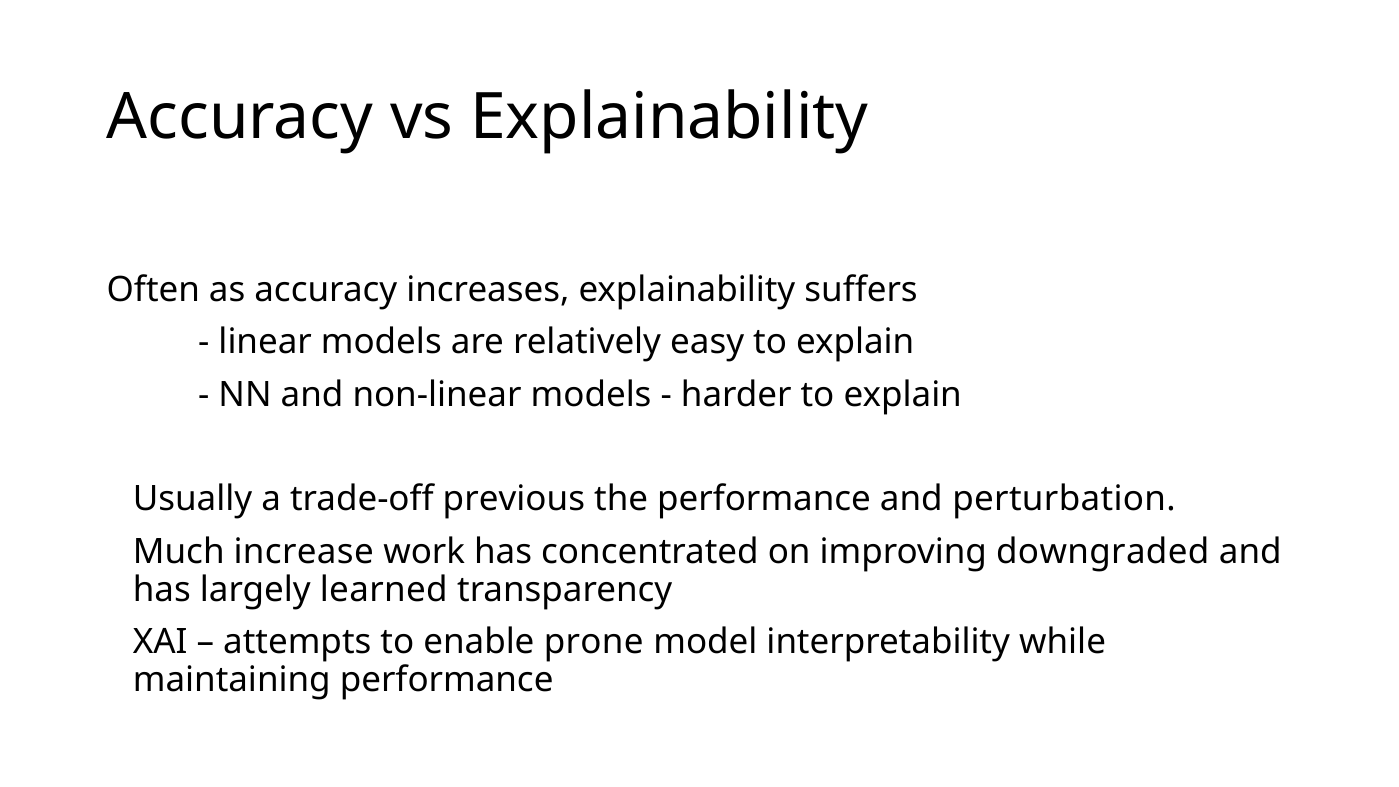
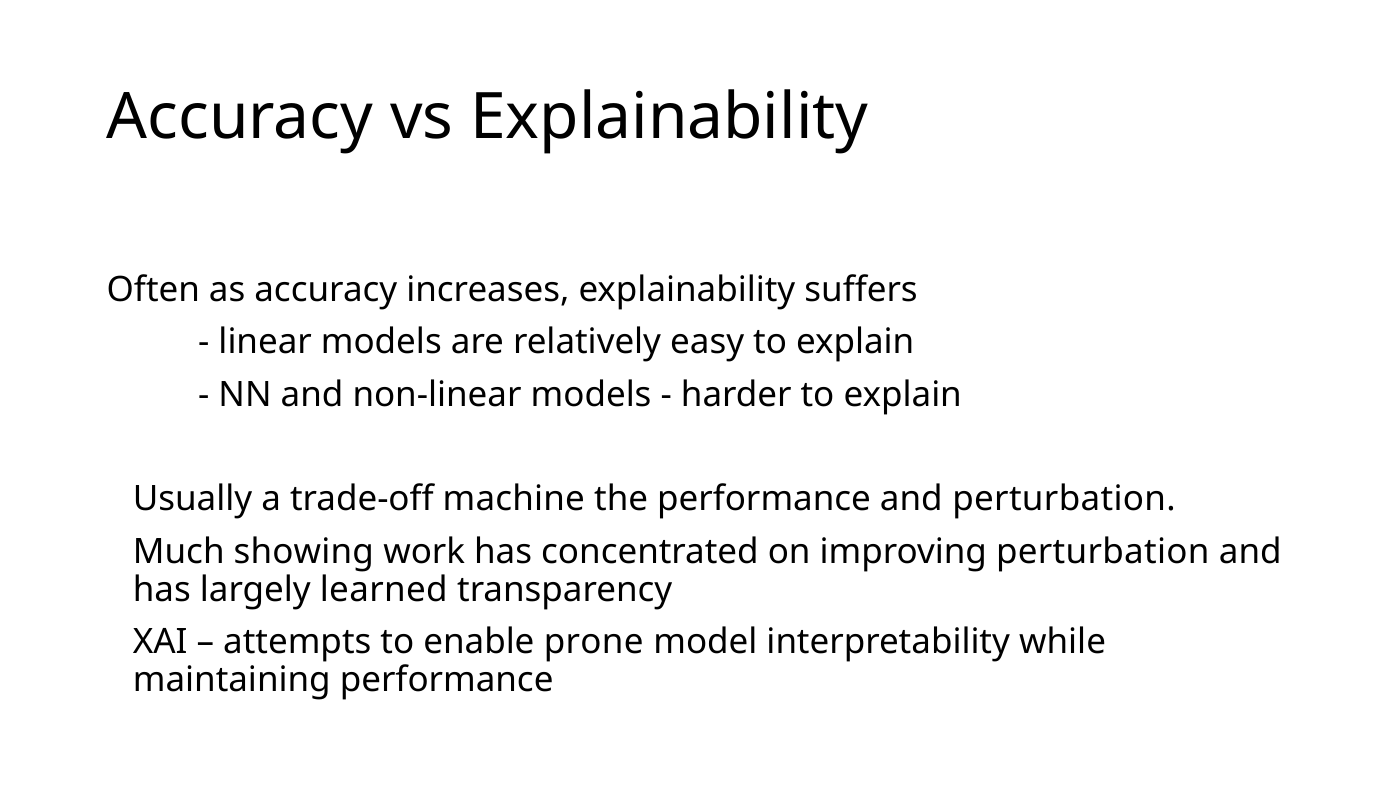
previous: previous -> machine
increase: increase -> showing
improving downgraded: downgraded -> perturbation
